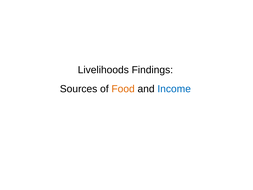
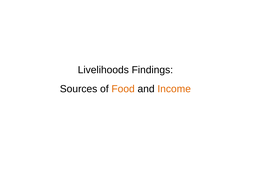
Income colour: blue -> orange
